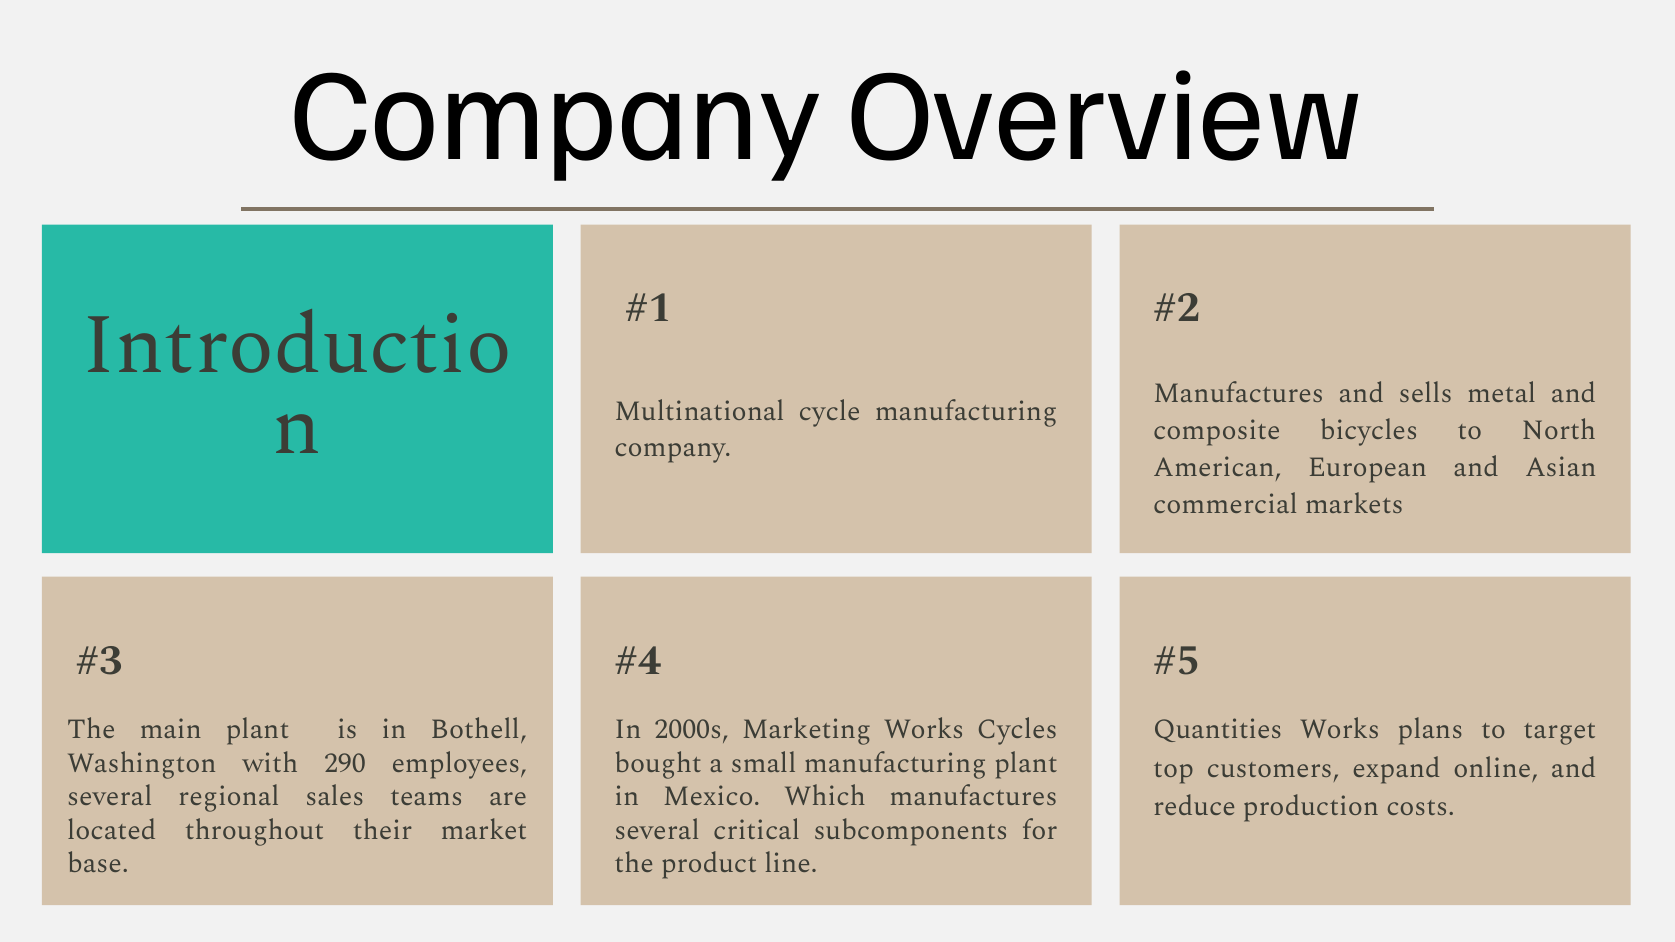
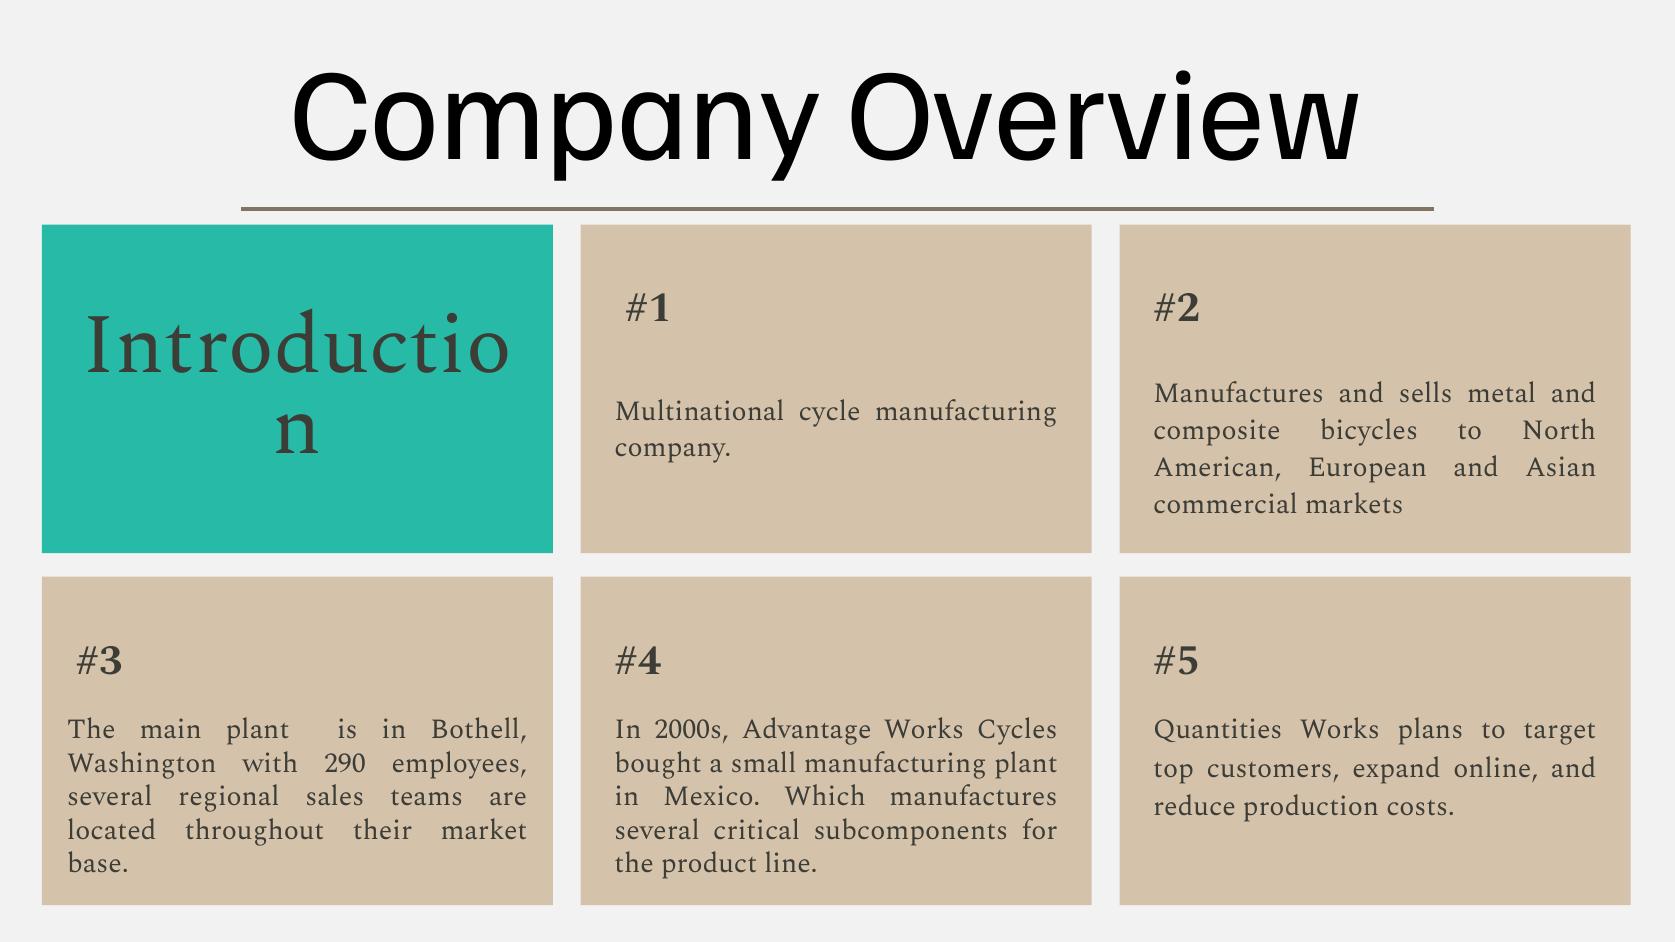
Marketing: Marketing -> Advantage
